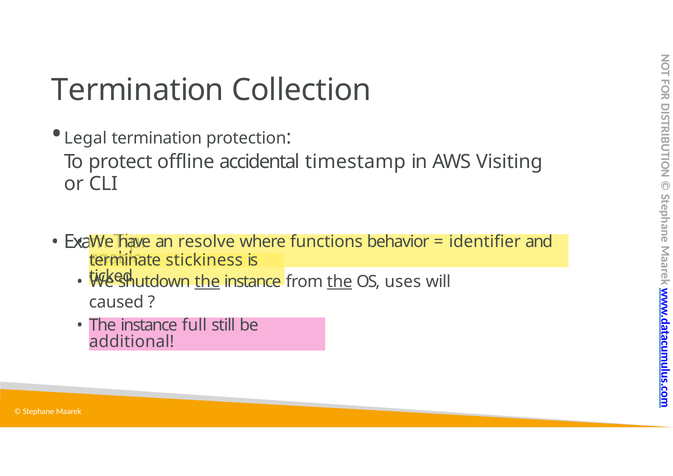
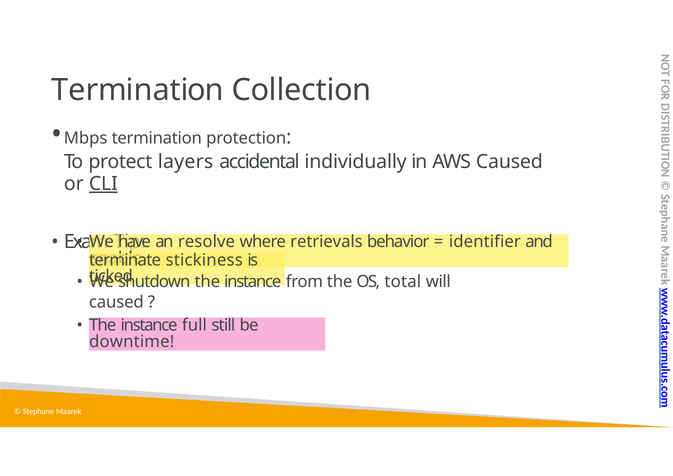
Legal: Legal -> Mbps
offline: offline -> layers
timestamp: timestamp -> individually
AWS Visiting: Visiting -> Caused
CLI underline: none -> present
functions: functions -> retrievals
the at (207, 282) underline: present -> none
the at (340, 282) underline: present -> none
uses: uses -> total
additional: additional -> downtime
